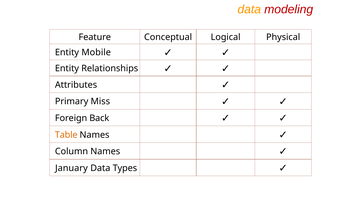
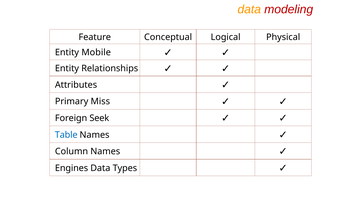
Back: Back -> Seek
Table colour: orange -> blue
January: January -> Engines
